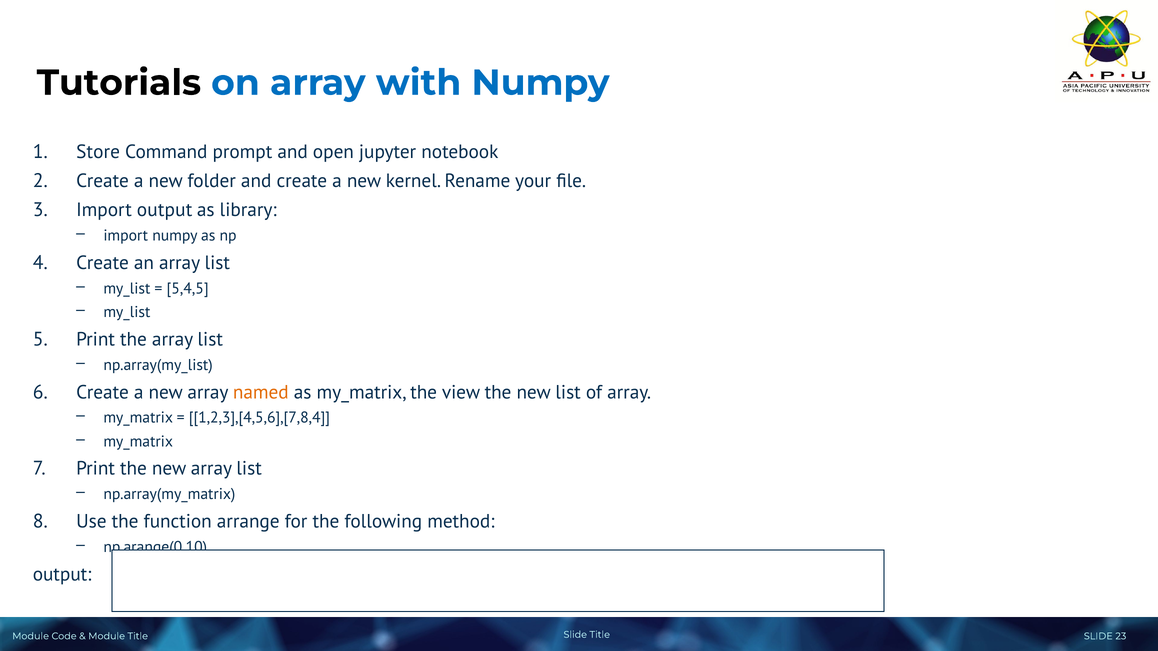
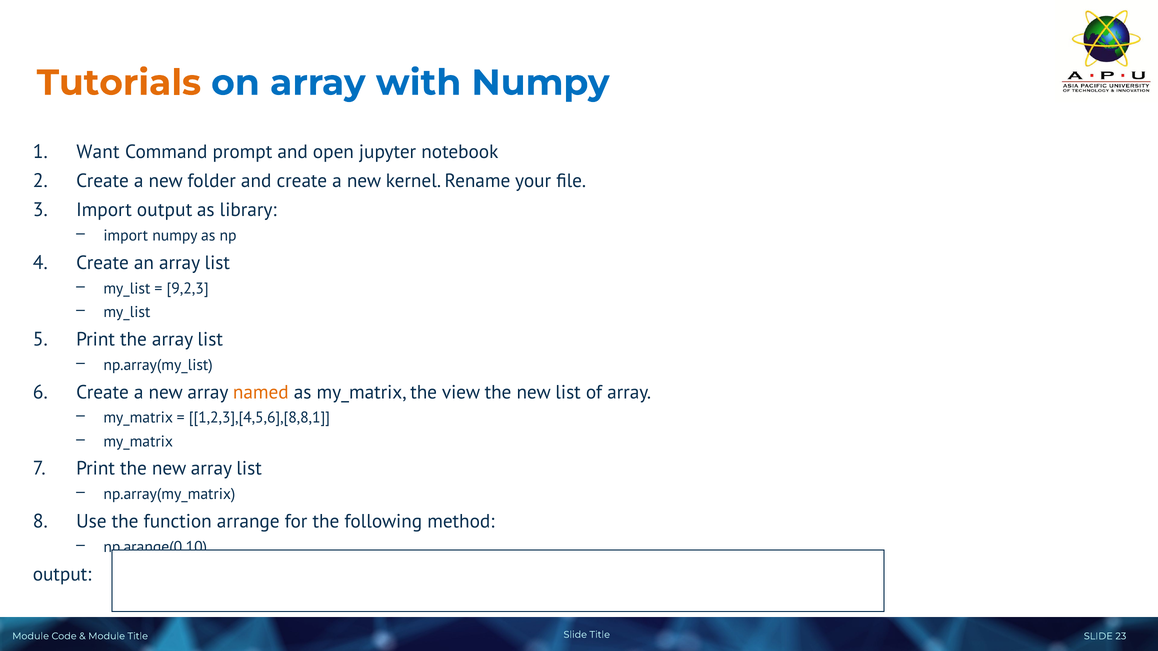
Tutorials colour: black -> orange
Store: Store -> Want
5,4,5: 5,4,5 -> 9,2,3
1,2,3],[4,5,6],[7,8,4: 1,2,3],[4,5,6],[7,8,4 -> 1,2,3],[4,5,6],[8,8,1
